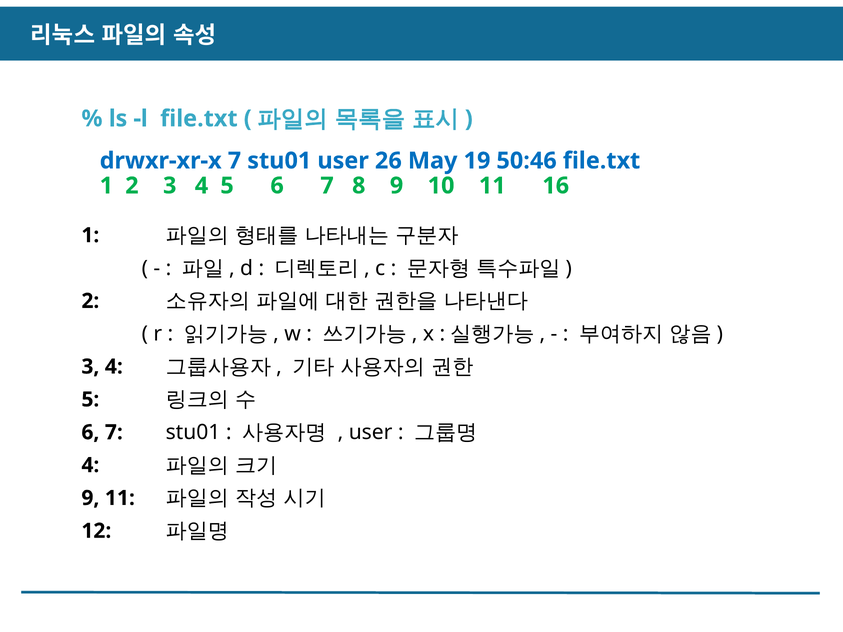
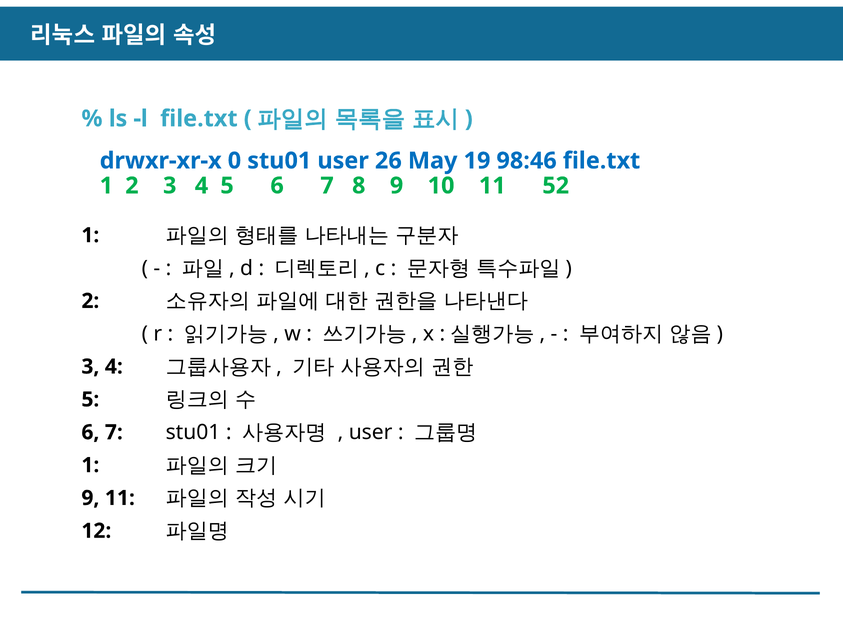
drwxr-xr-x 7: 7 -> 0
50:46: 50:46 -> 98:46
16: 16 -> 52
4 at (90, 465): 4 -> 1
